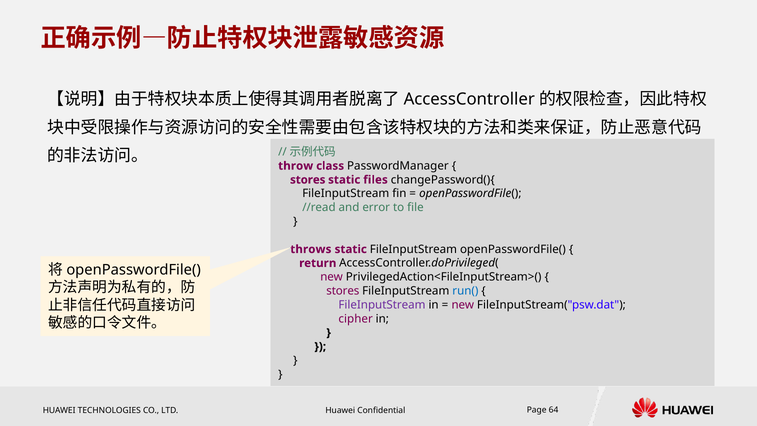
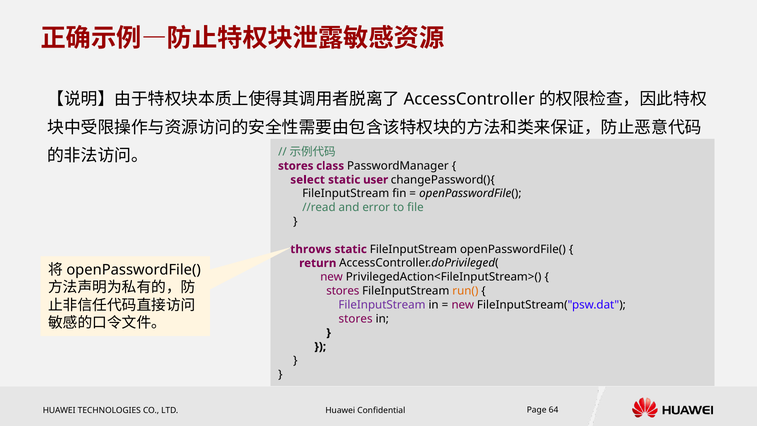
throw at (296, 166): throw -> stores
stores at (308, 180): stores -> select
files: files -> user
run( colour: blue -> orange
cipher at (356, 319): cipher -> stores
